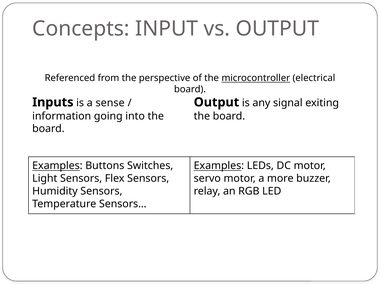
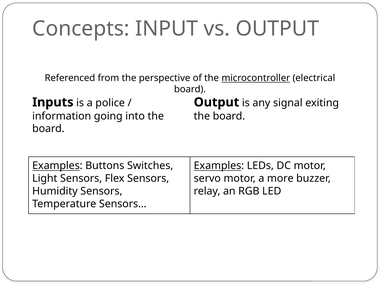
sense: sense -> police
